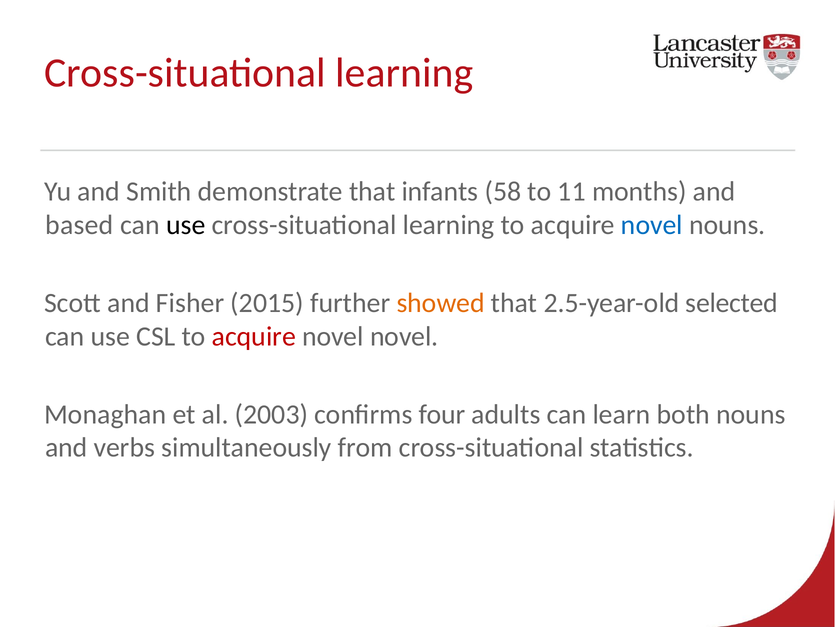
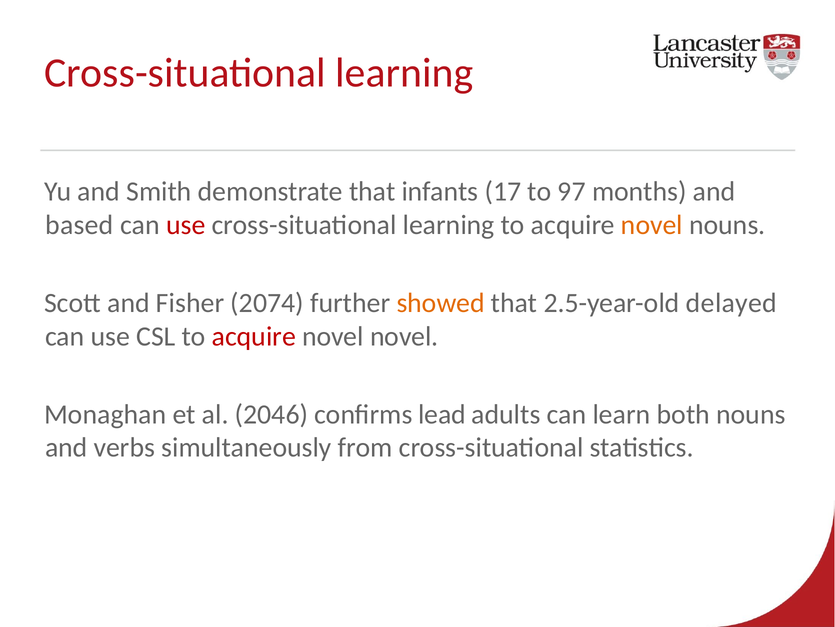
58: 58 -> 17
11: 11 -> 97
use at (186, 225) colour: black -> red
novel at (652, 225) colour: blue -> orange
2015: 2015 -> 2074
selected: selected -> delayed
2003: 2003 -> 2046
four: four -> lead
